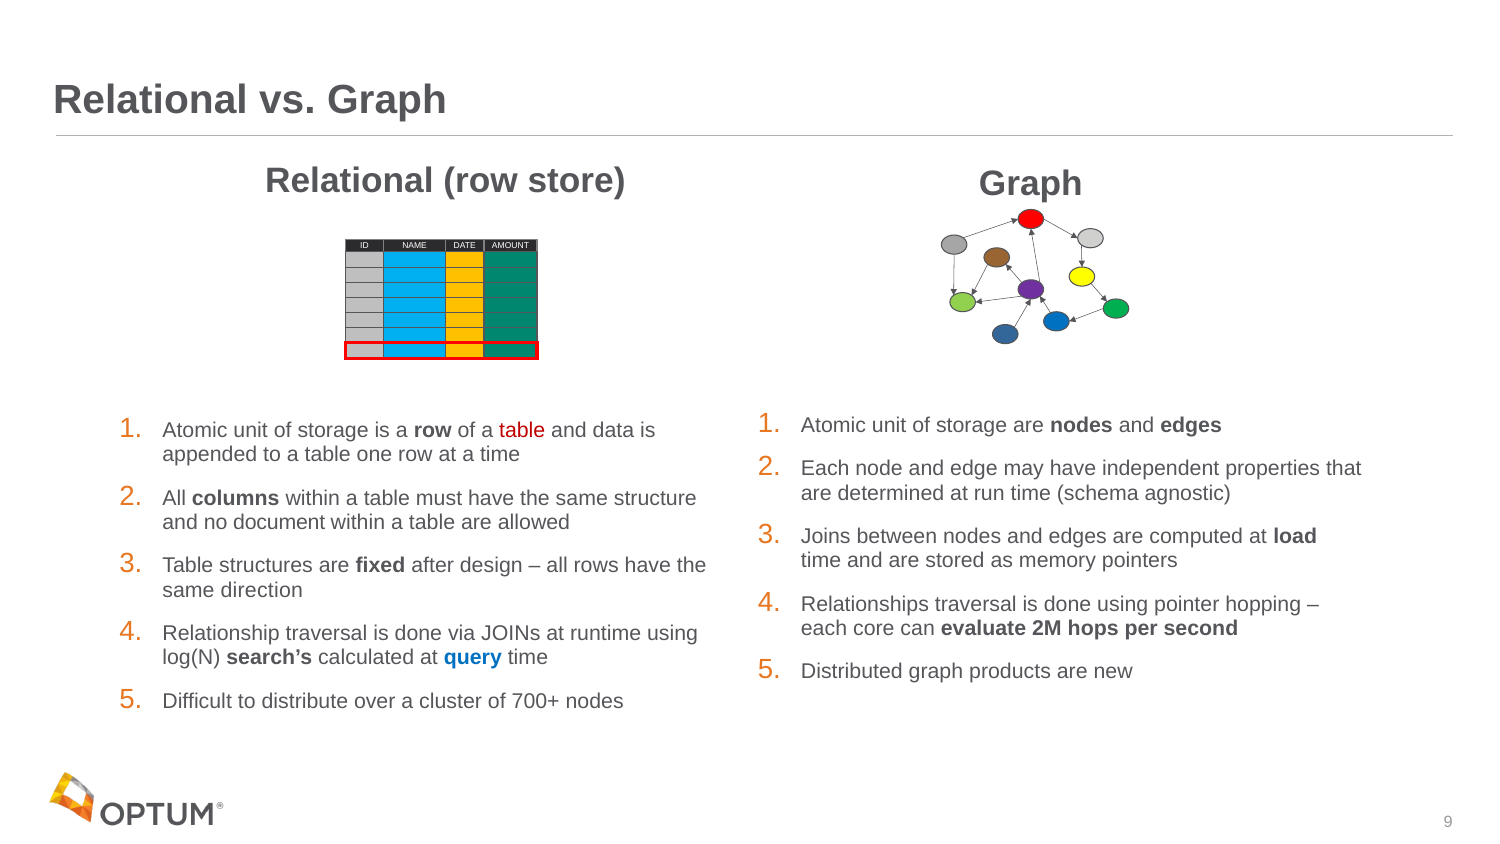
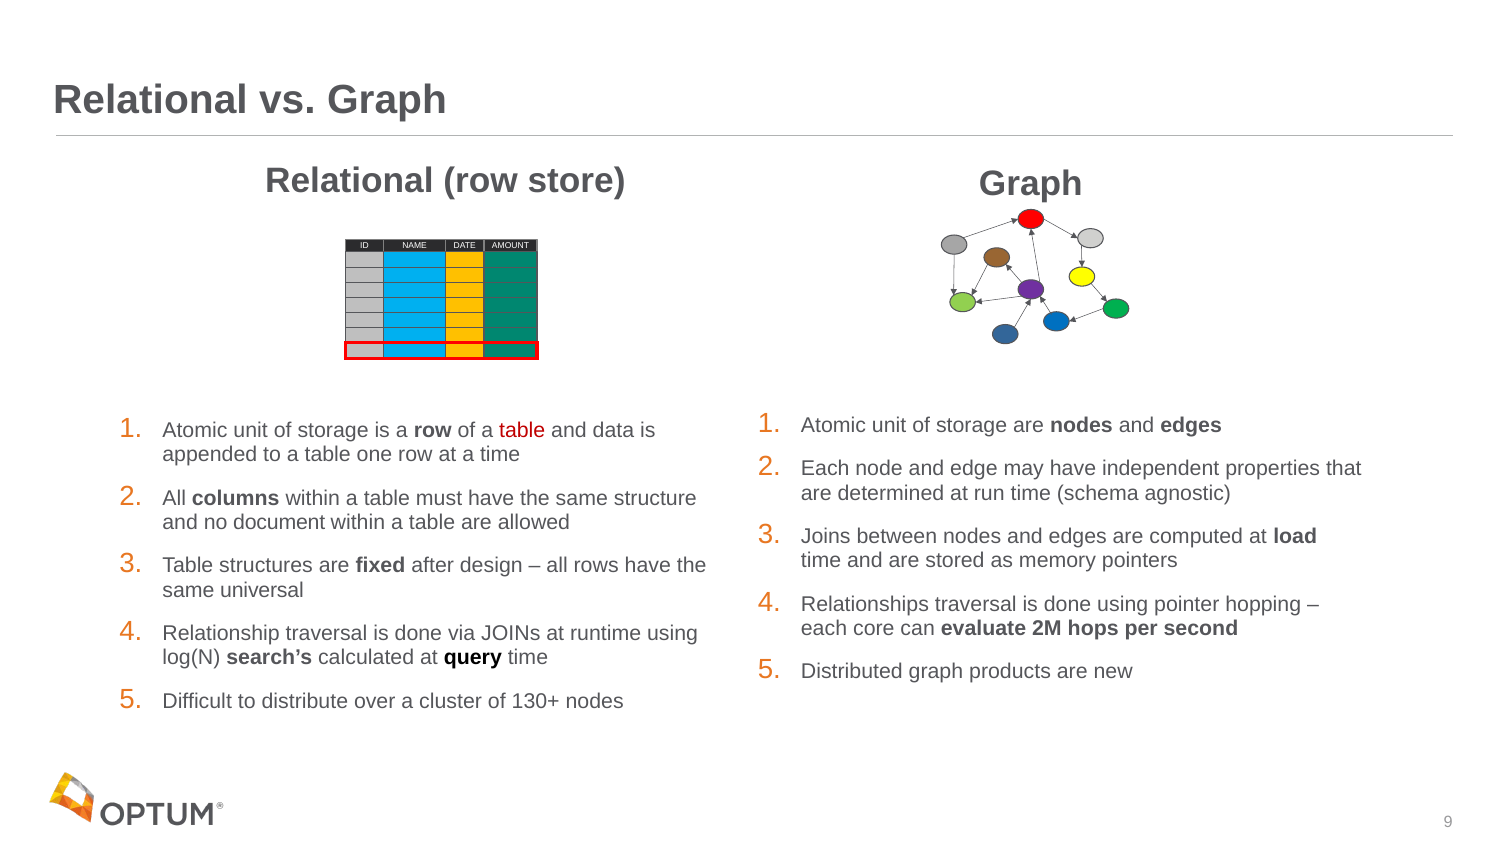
direction: direction -> universal
query colour: blue -> black
700+: 700+ -> 130+
